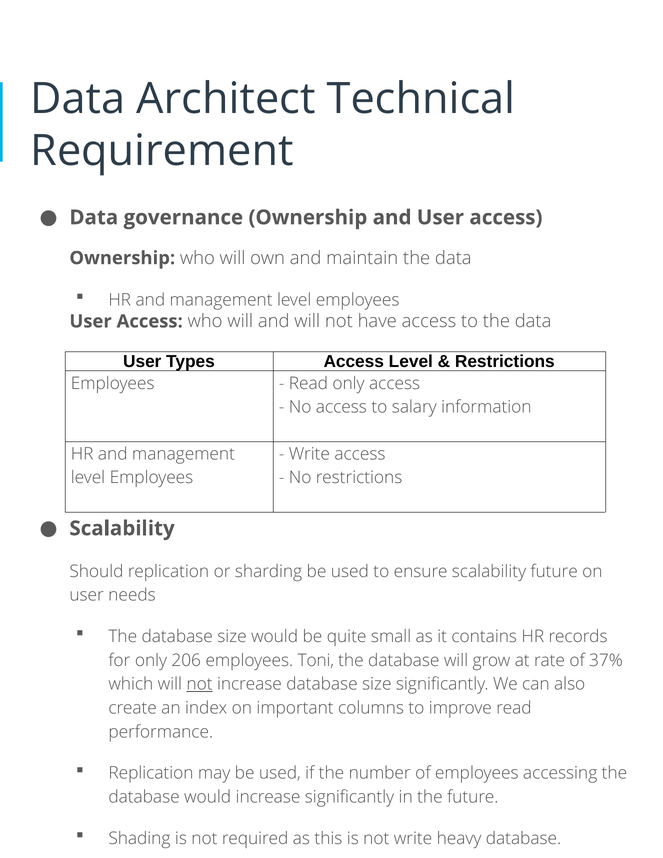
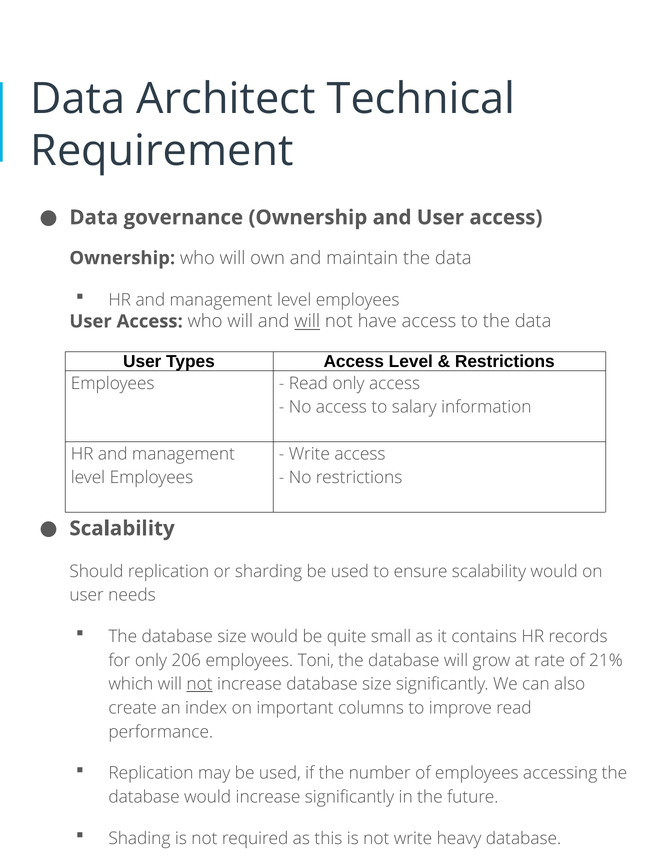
will at (307, 321) underline: none -> present
scalability future: future -> would
37%: 37% -> 21%
